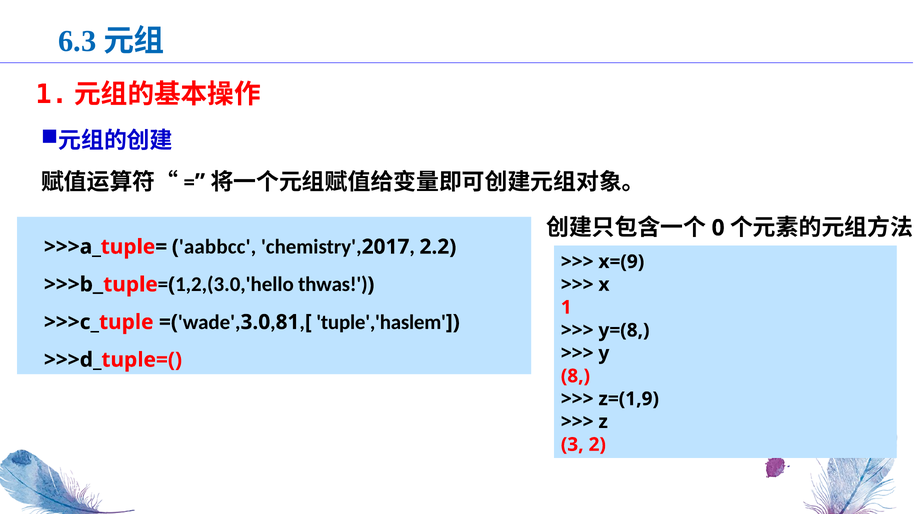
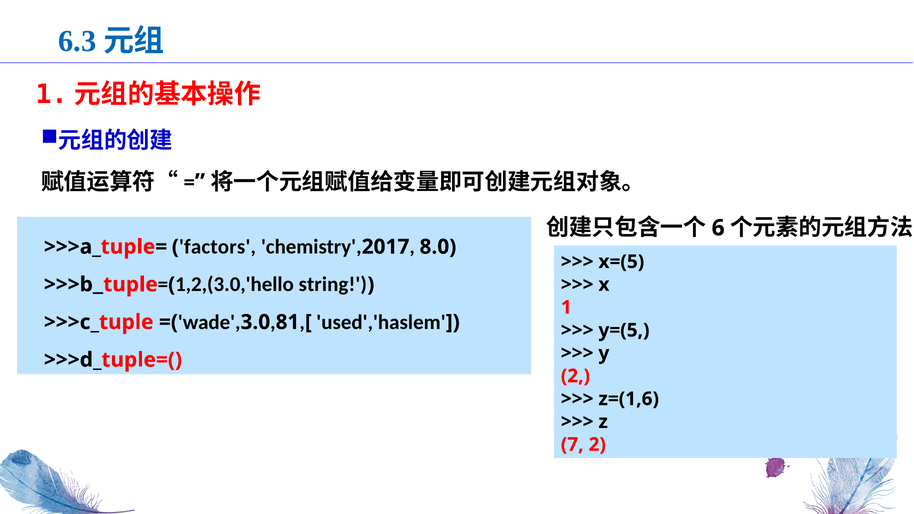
0: 0 -> 6
aabbcc: aabbcc -> factors
2.2: 2.2 -> 8.0
x=(9: x=(9 -> x=(5
thwas: thwas -> string
tuple','haslem: tuple','haslem -> used','haslem
y=(8: y=(8 -> y=(5
8 at (575, 376): 8 -> 2
z=(1,9: z=(1,9 -> z=(1,6
3: 3 -> 7
